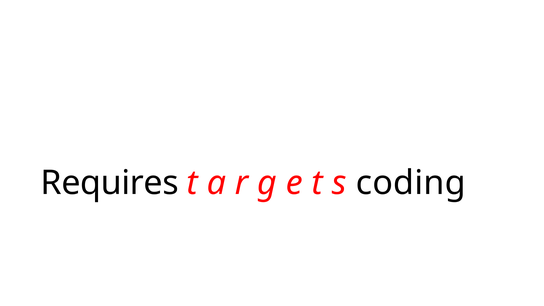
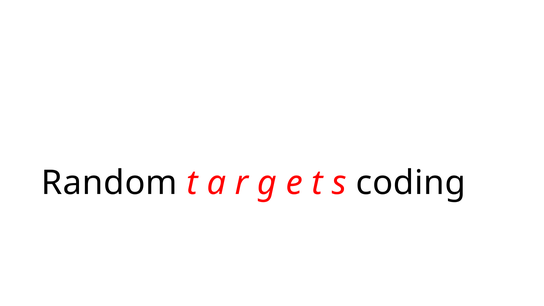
Requires: Requires -> Random
